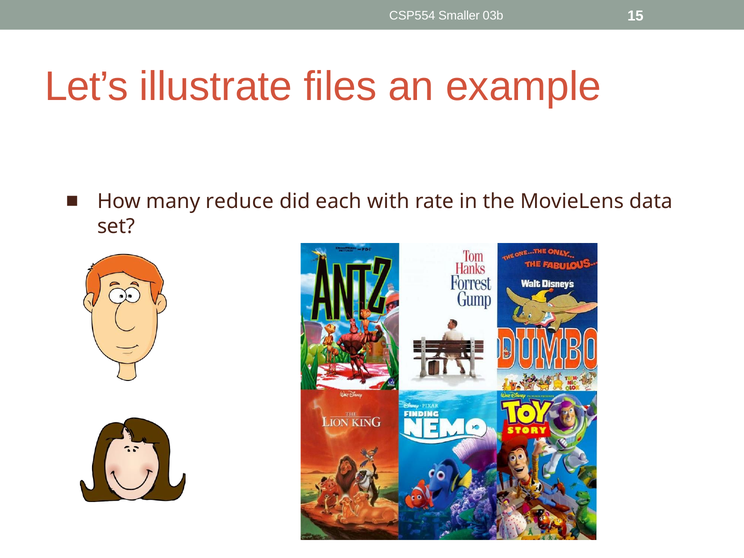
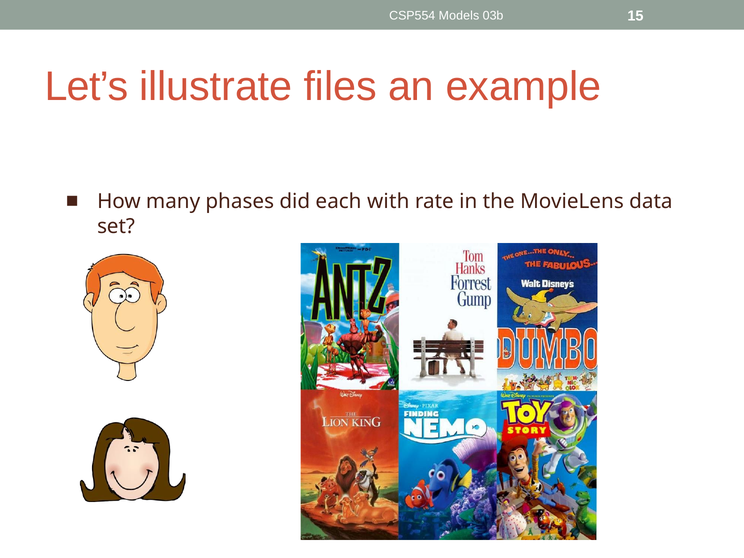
Smaller: Smaller -> Models
reduce: reduce -> phases
